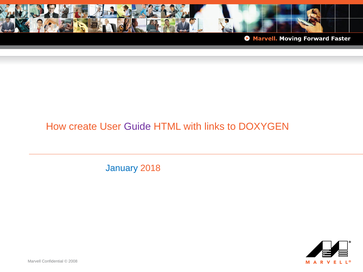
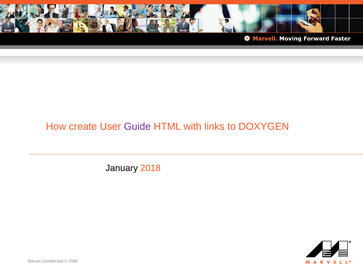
January colour: blue -> black
